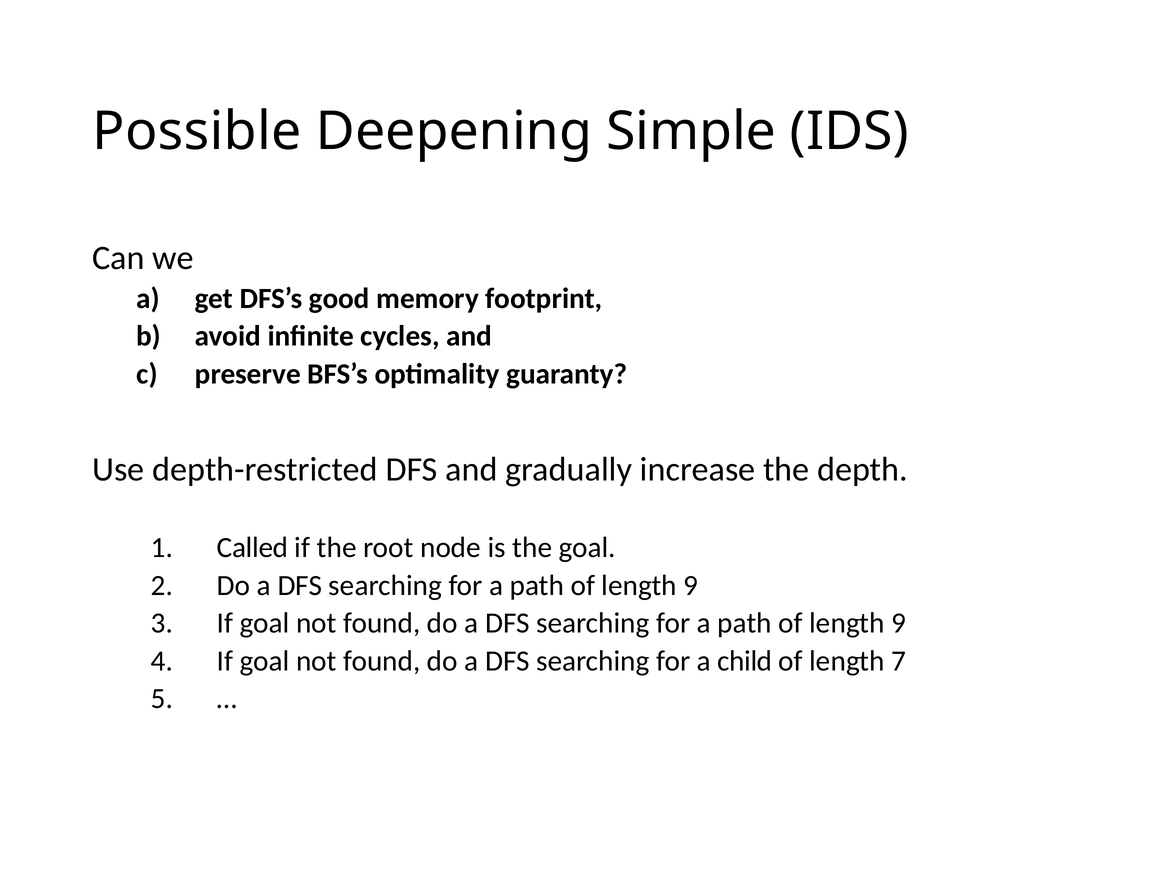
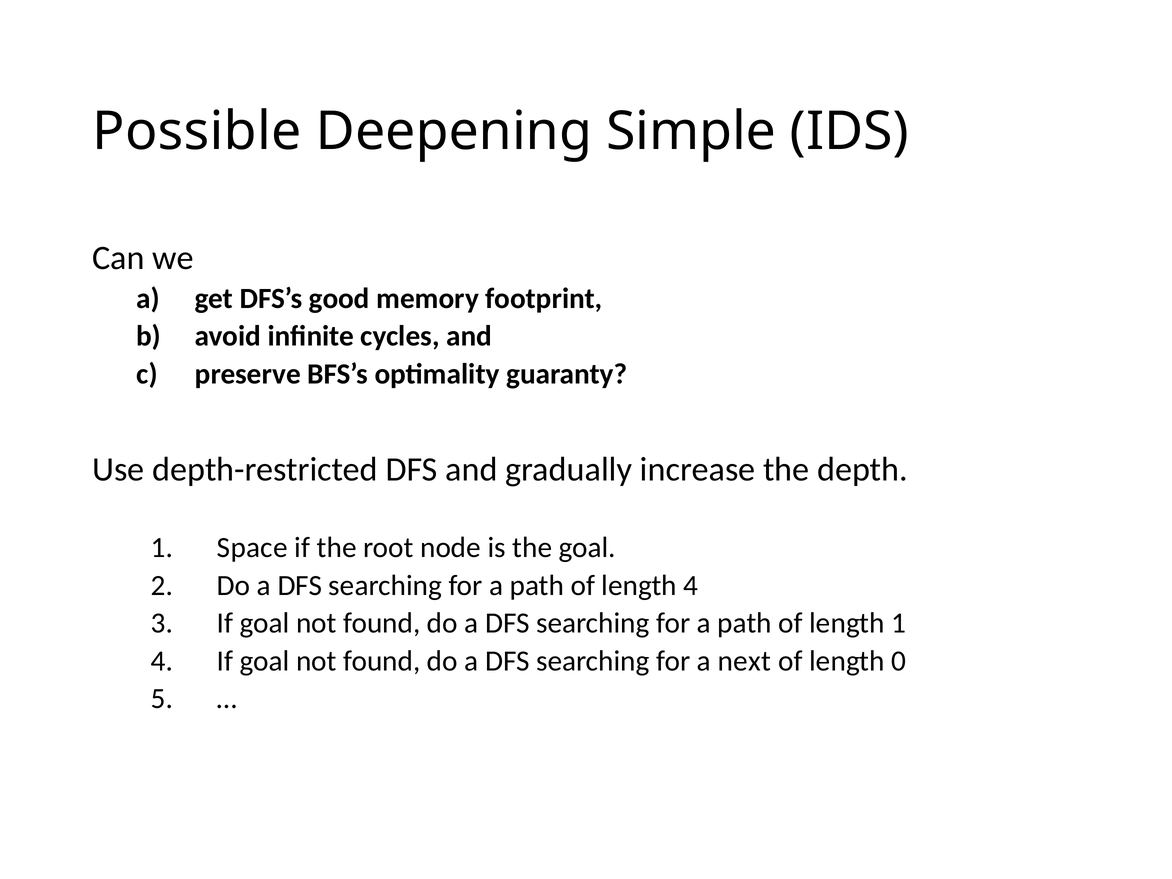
Called: Called -> Space
9 at (691, 585): 9 -> 4
9 at (898, 623): 9 -> 1
child: child -> next
7: 7 -> 0
